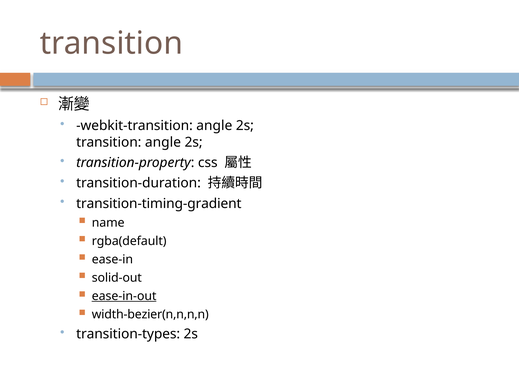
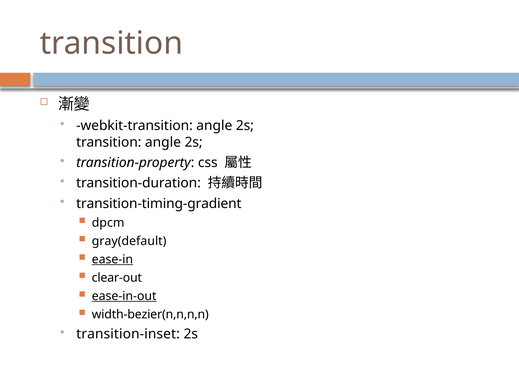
name: name -> dpcm
rgba(default: rgba(default -> gray(default
ease-in underline: none -> present
solid-out: solid-out -> clear-out
transition-types: transition-types -> transition-inset
